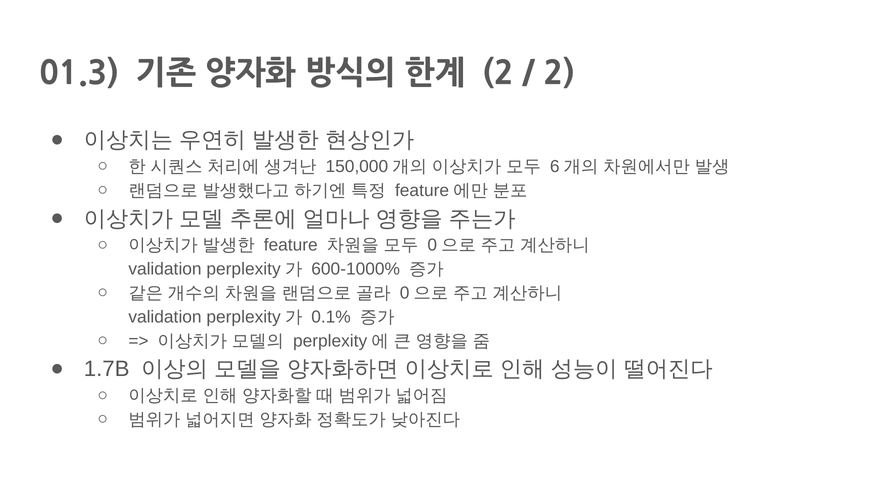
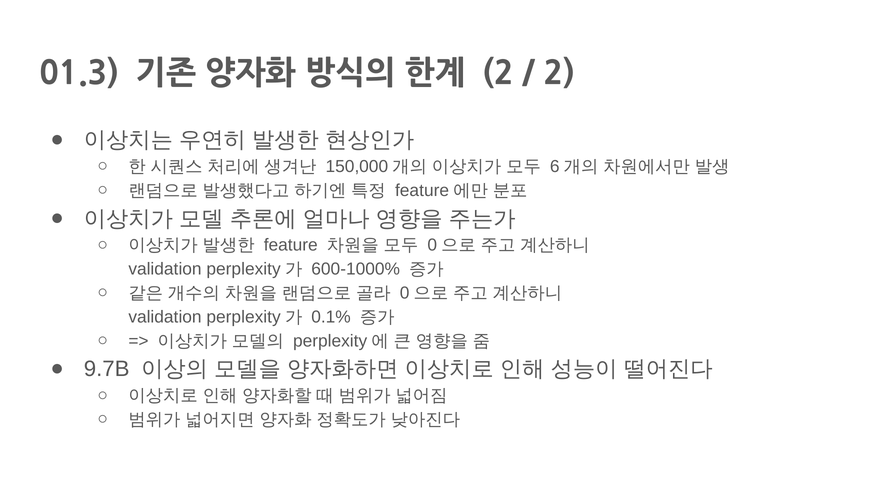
1.7B: 1.7B -> 9.7B
